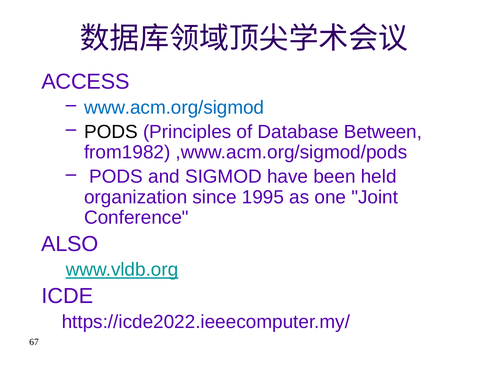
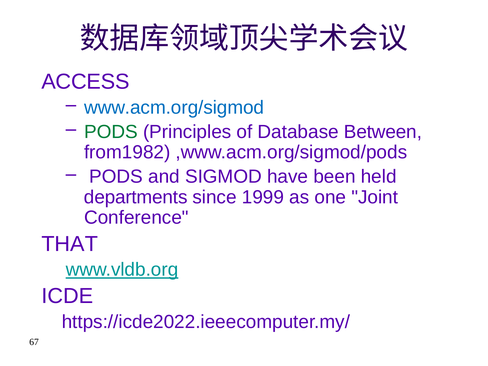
PODS at (111, 132) colour: black -> green
organization: organization -> departments
1995: 1995 -> 1999
ALSO: ALSO -> THAT
